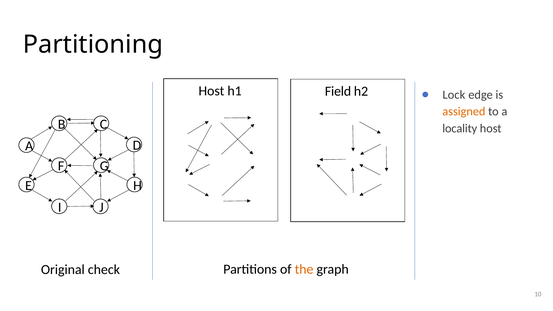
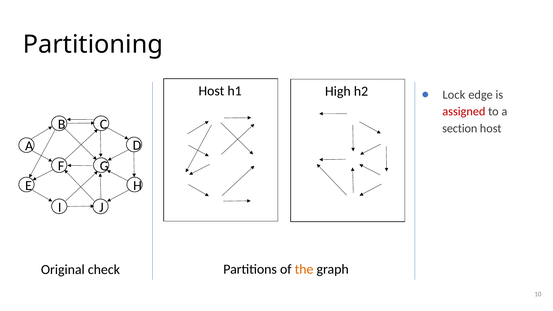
Field: Field -> High
assigned colour: orange -> red
locality: locality -> section
